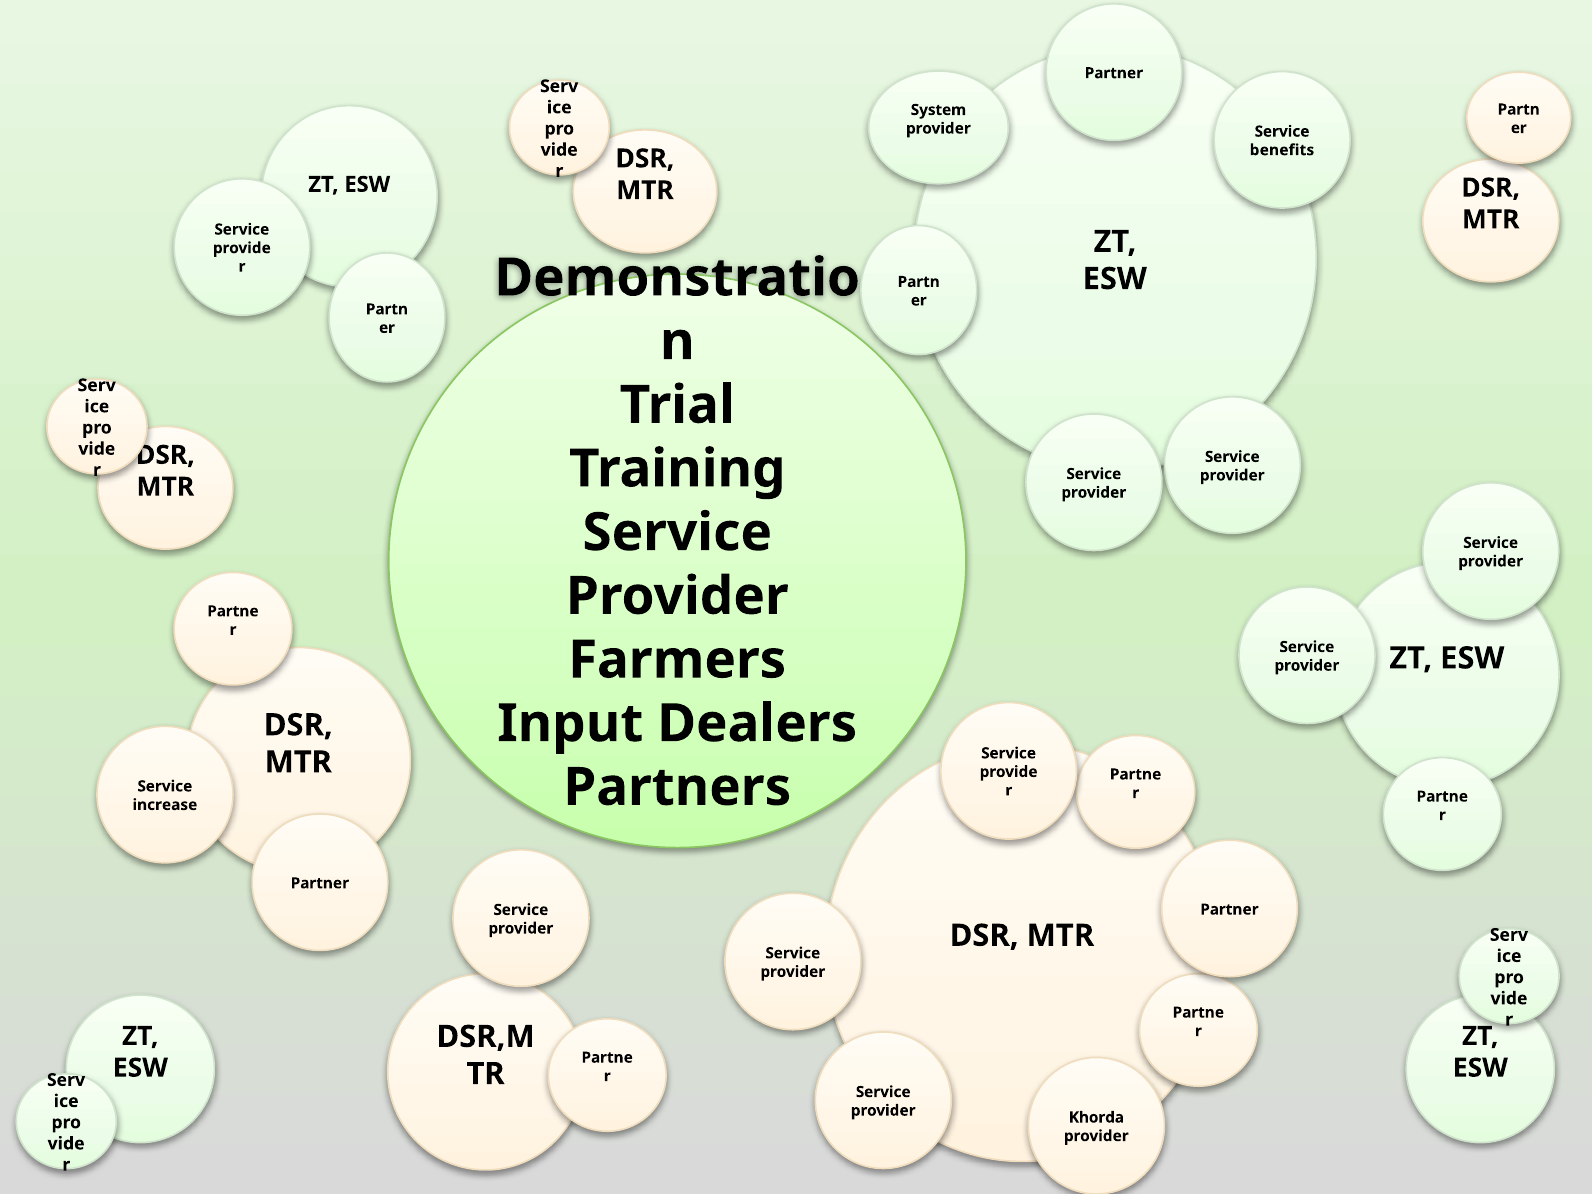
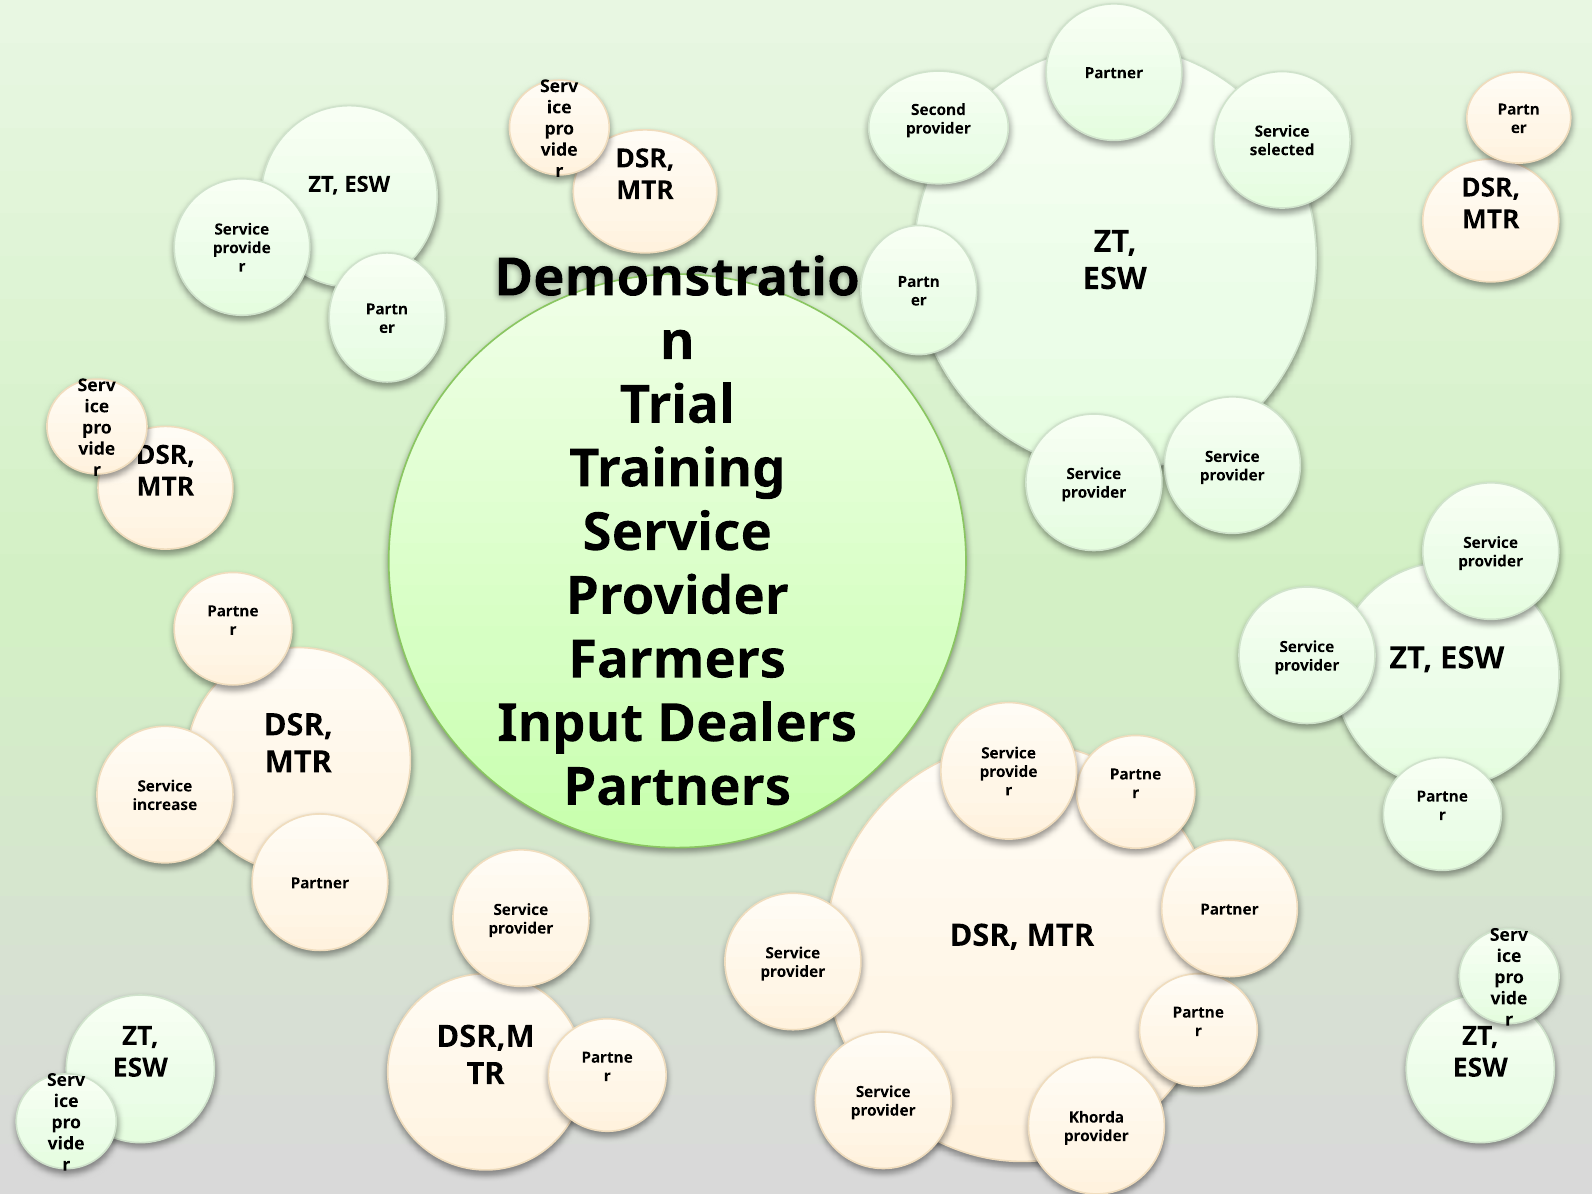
System: System -> Second
benefits: benefits -> selected
